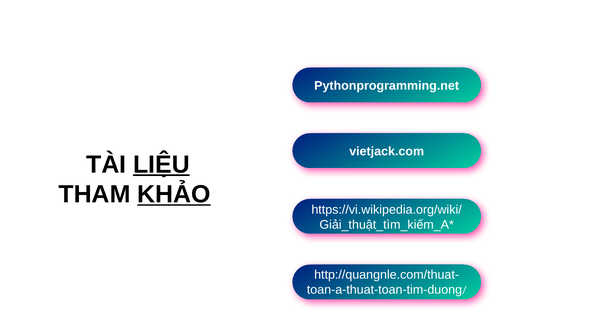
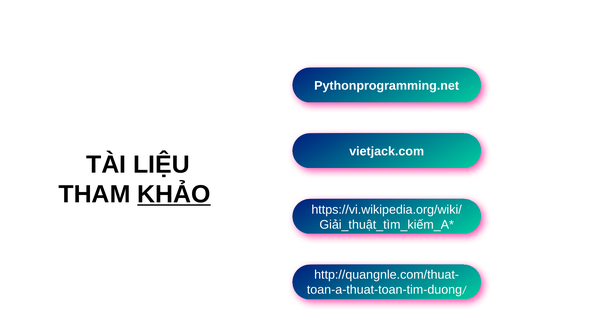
LIỆU underline: present -> none
